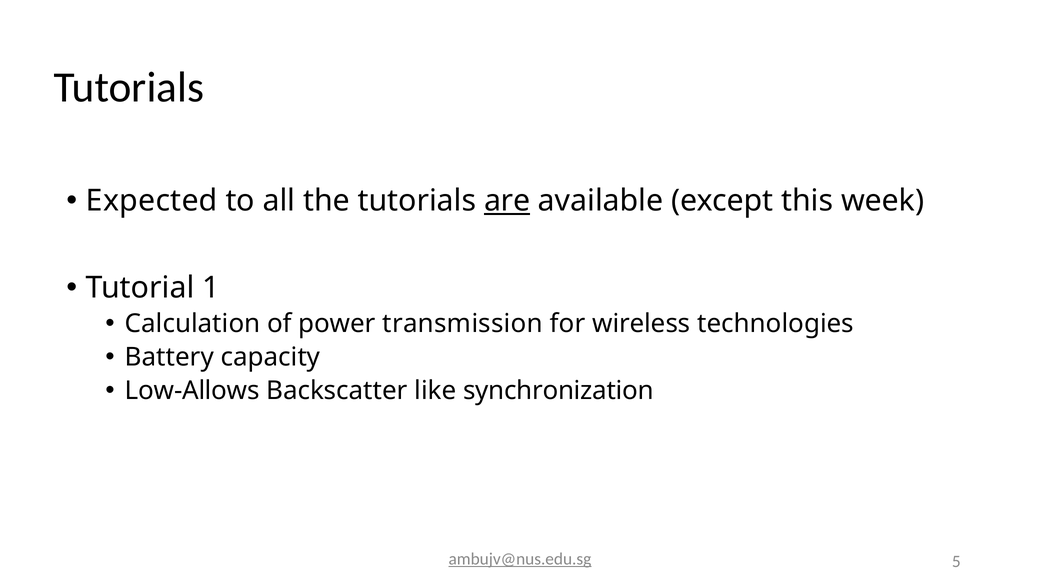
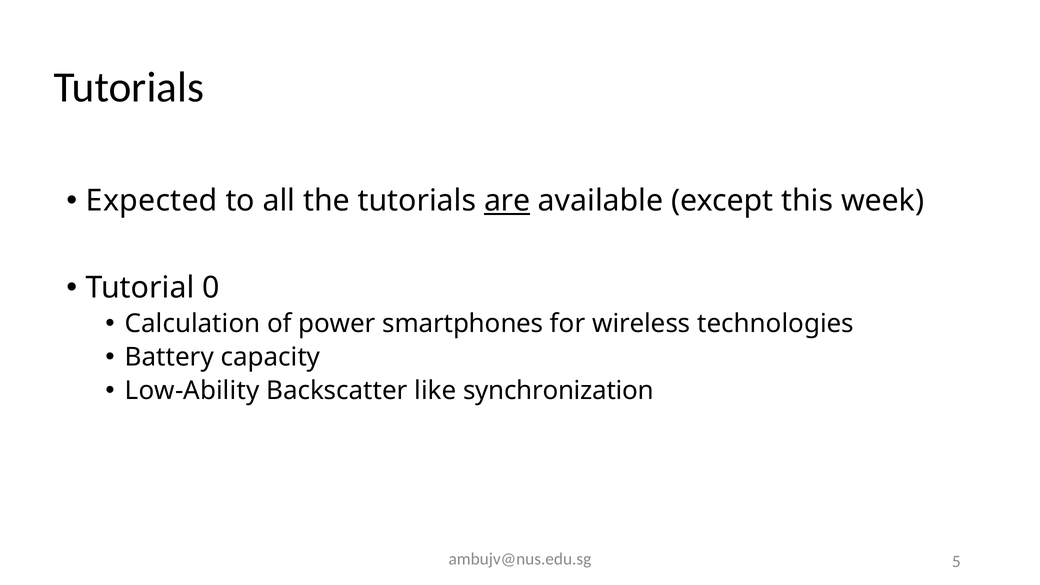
1: 1 -> 0
transmission: transmission -> smartphones
Low-Allows: Low-Allows -> Low-Ability
ambujv@nus.edu.sg underline: present -> none
